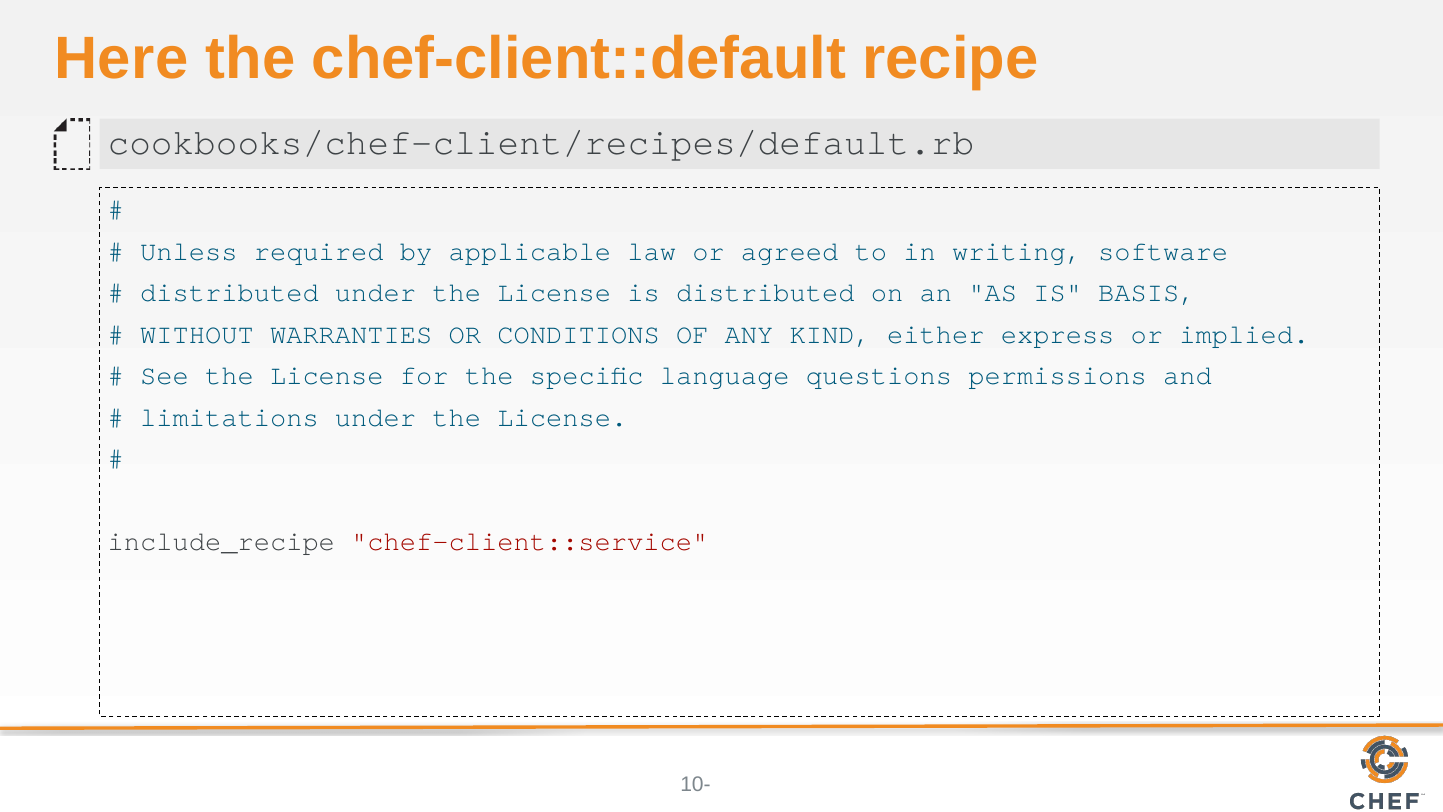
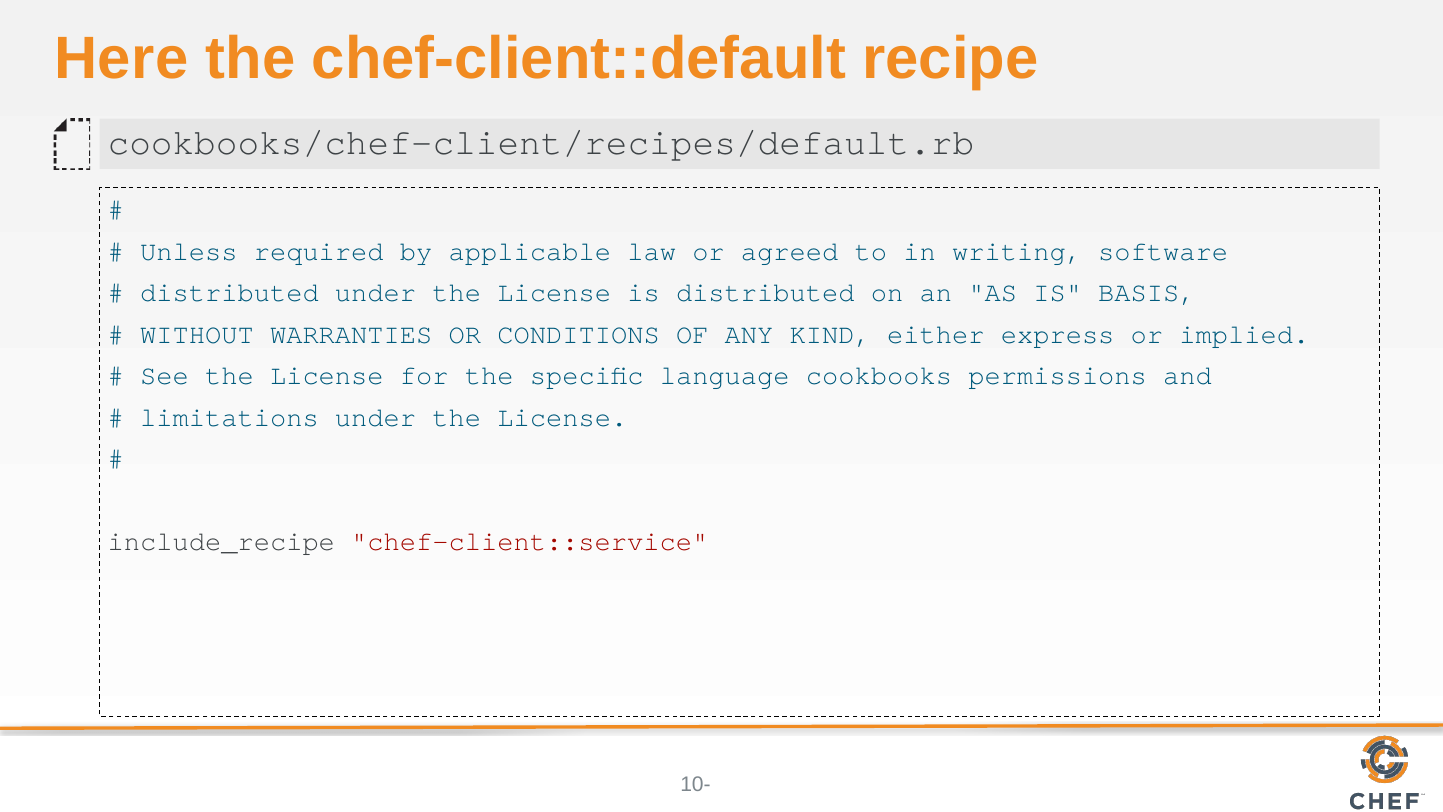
questions: questions -> cookbooks
